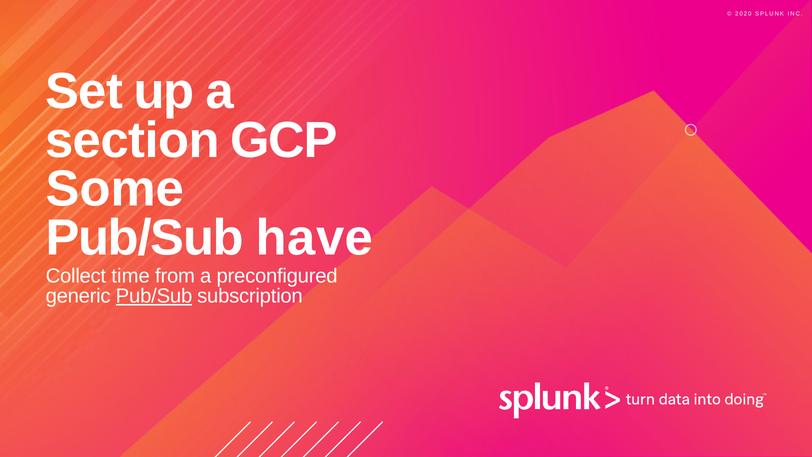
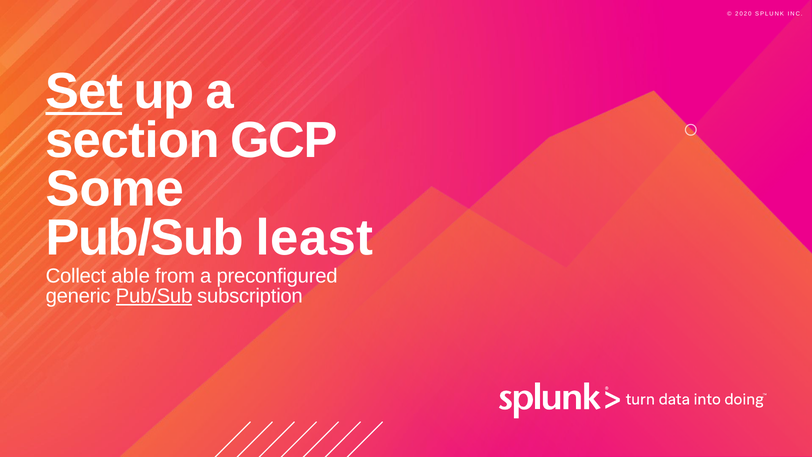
Set underline: none -> present
have: have -> least
time: time -> able
